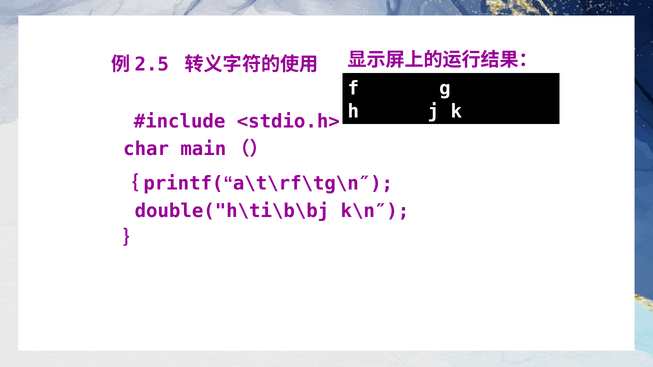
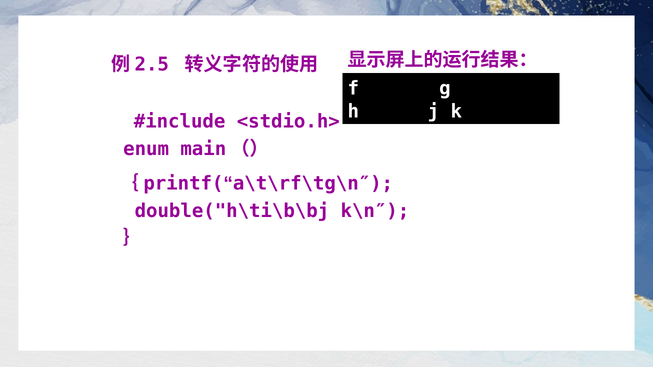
char: char -> enum
